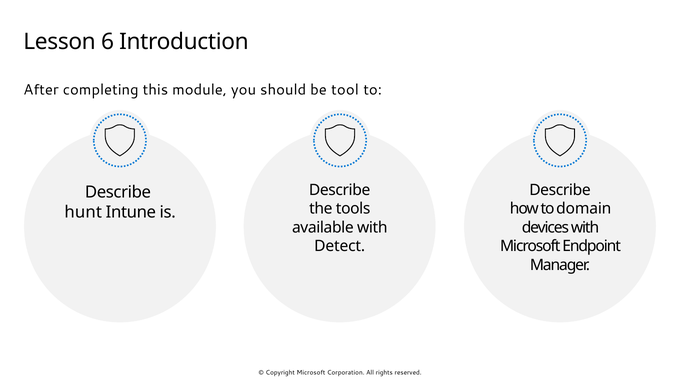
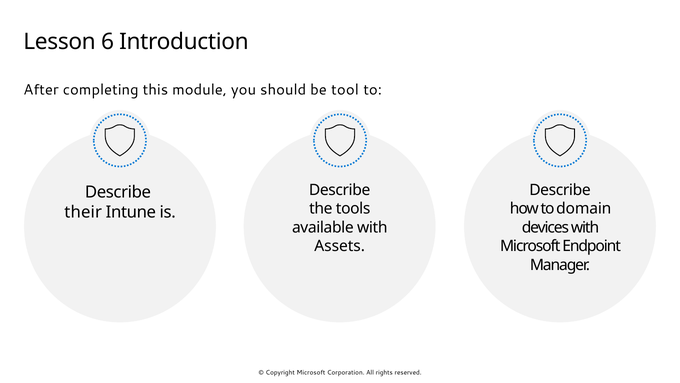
hunt: hunt -> their
Detect: Detect -> Assets
